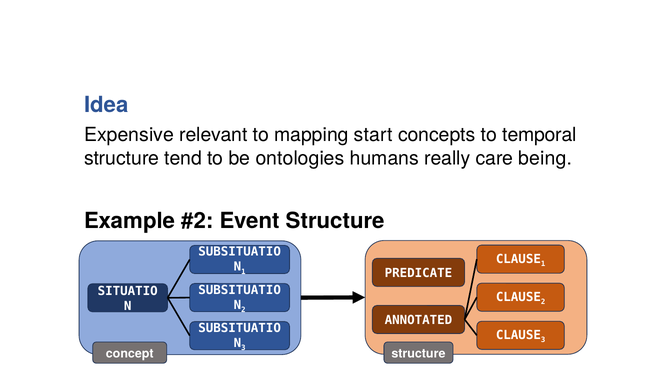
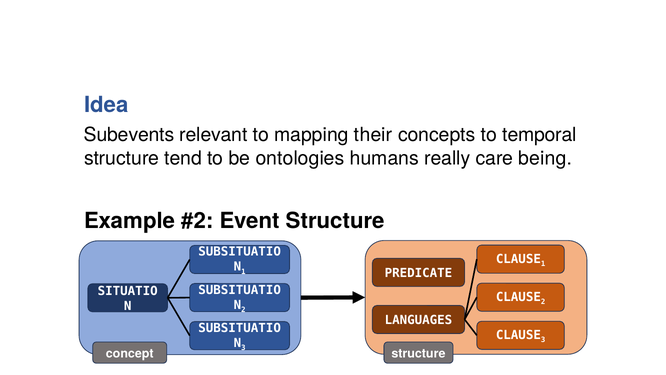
Expensive: Expensive -> Subevents
start: start -> their
ANNOTATED: ANNOTATED -> LANGUAGES
